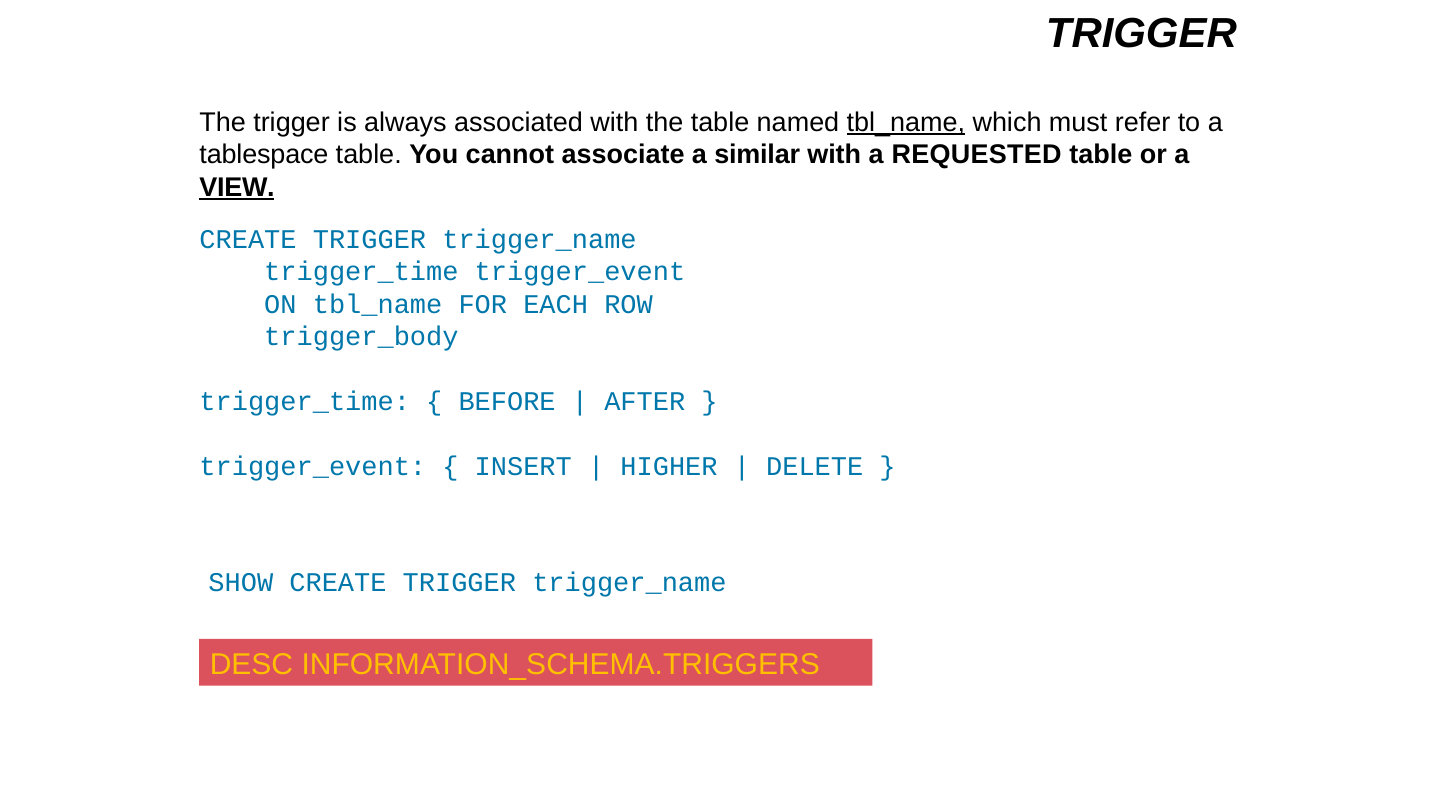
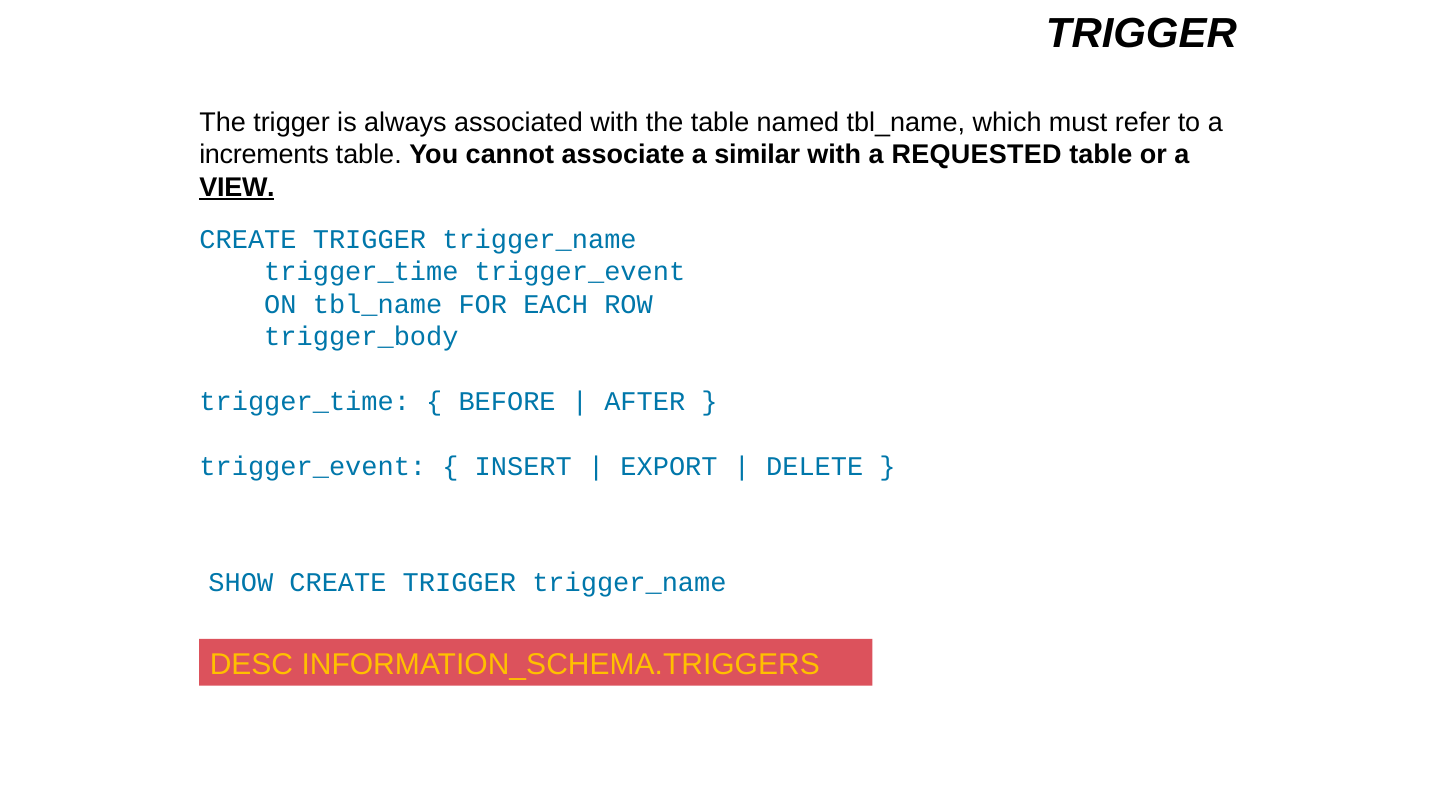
tbl_name at (906, 122) underline: present -> none
tablespace: tablespace -> increments
HIGHER: HIGHER -> EXPORT
